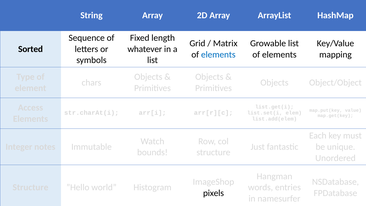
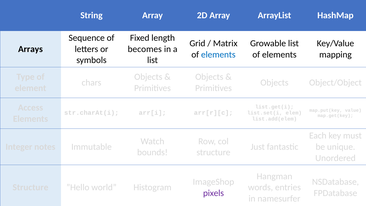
Sorted: Sorted -> Arrays
whatever: whatever -> becomes
pixels colour: black -> purple
